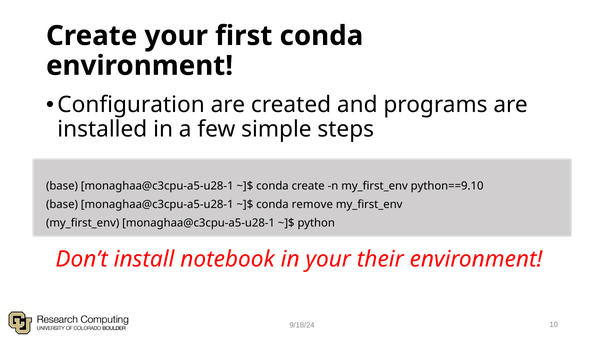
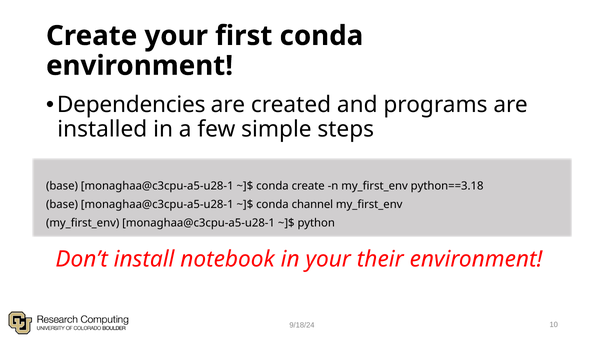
Configuration: Configuration -> Dependencies
python==9.10: python==9.10 -> python==3.18
remove: remove -> channel
